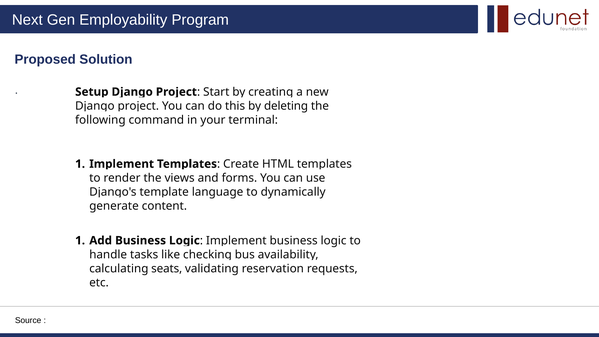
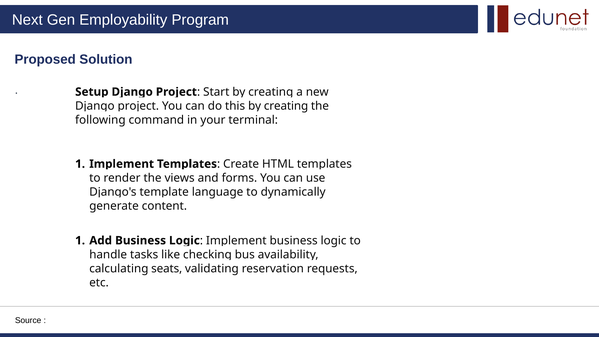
deleting at (286, 106): deleting -> creating
